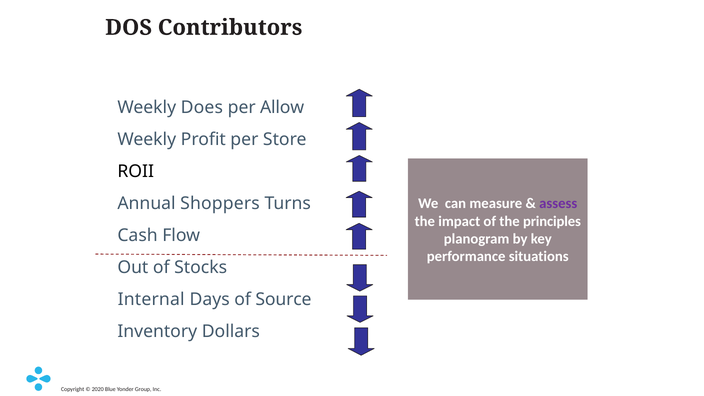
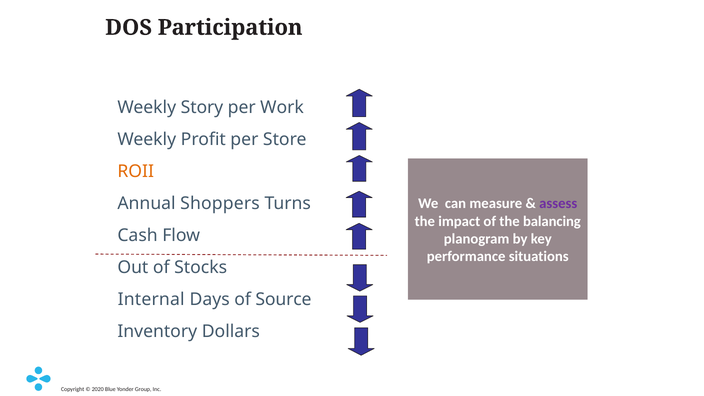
Contributors: Contributors -> Participation
Does: Does -> Story
Allow: Allow -> Work
ROII colour: black -> orange
principles: principles -> balancing
